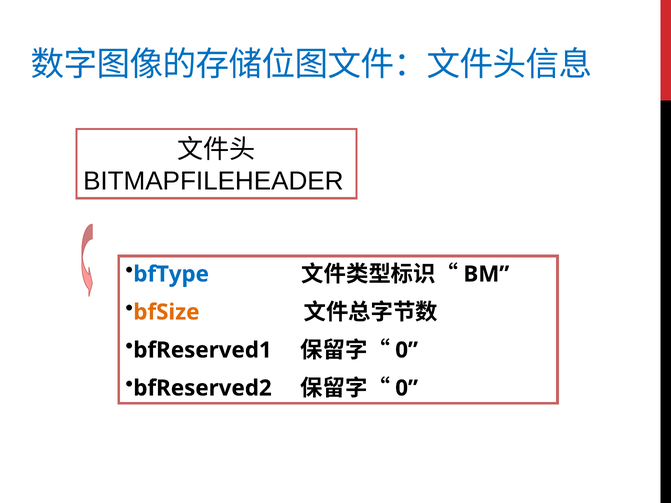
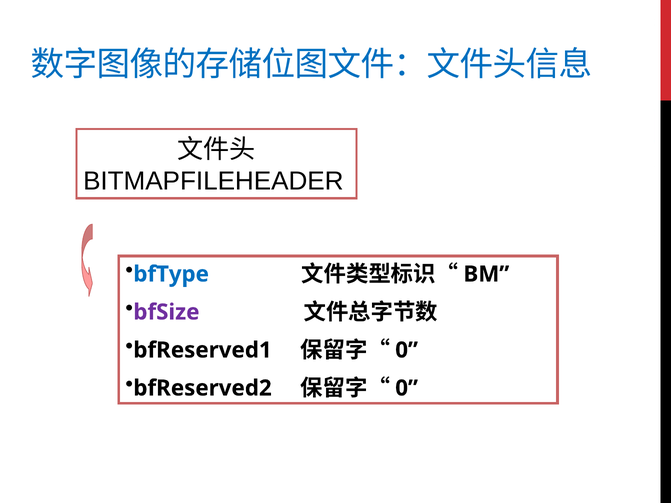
bfSize colour: orange -> purple
